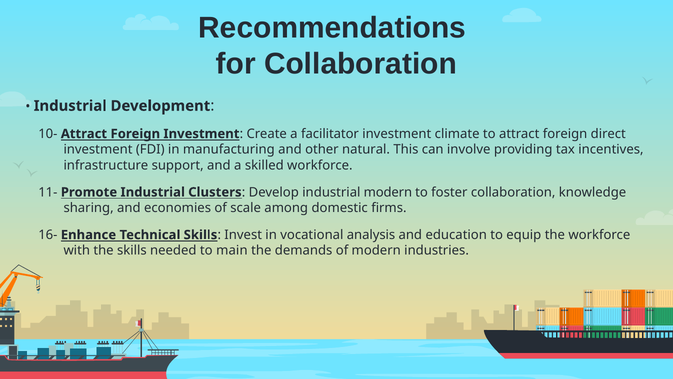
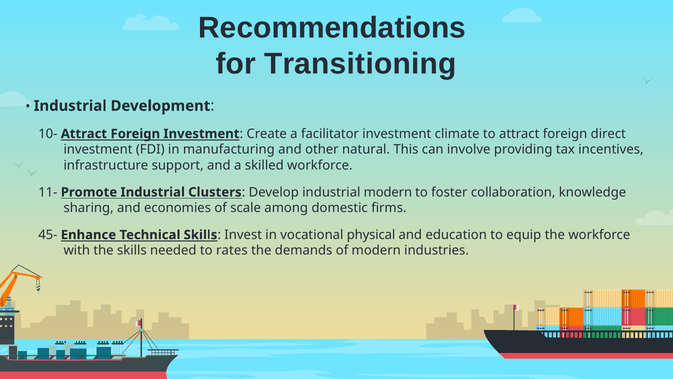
for Collaboration: Collaboration -> Transitioning
16-: 16- -> 45-
analysis: analysis -> physical
main: main -> rates
